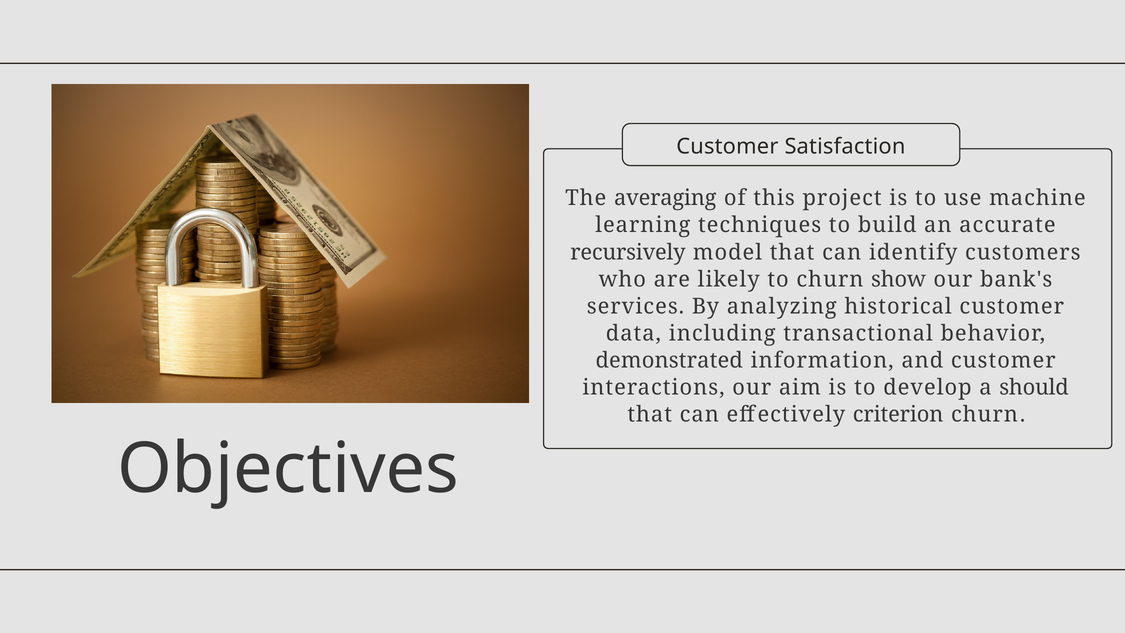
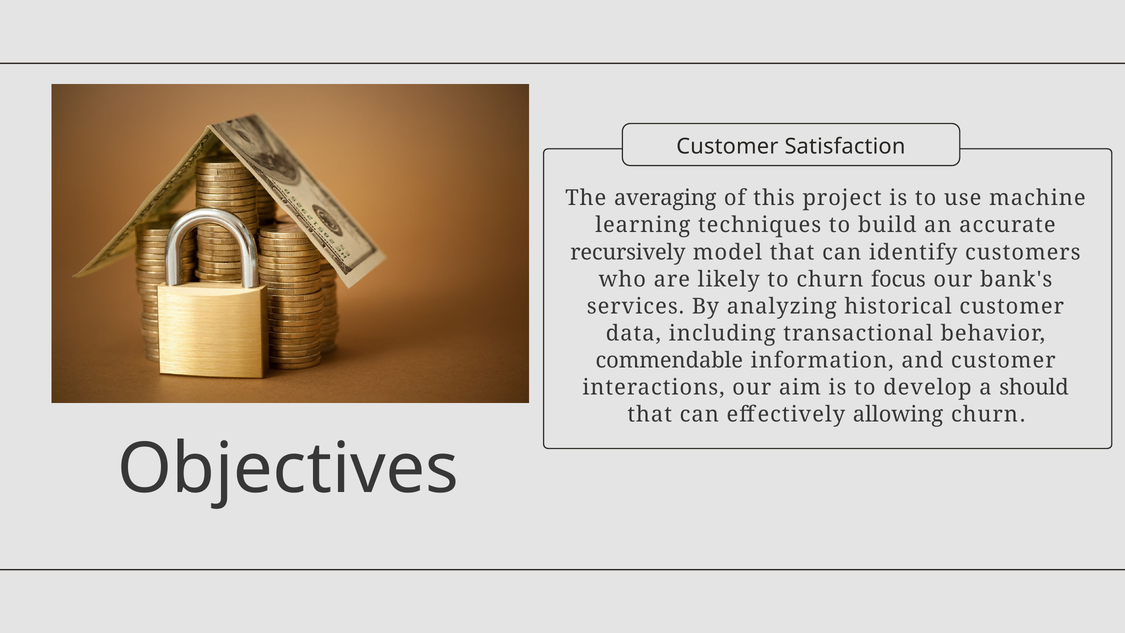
show: show -> focus
demonstrated: demonstrated -> commendable
criterion: criterion -> allowing
